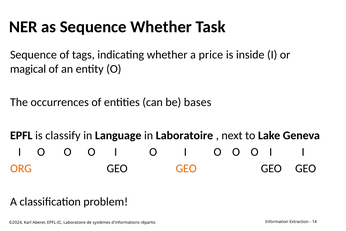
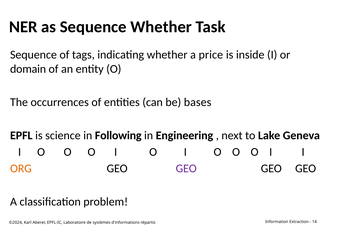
magical: magical -> domain
classify: classify -> science
Language: Language -> Following
in Laboratoire: Laboratoire -> Engineering
GEO at (186, 168) colour: orange -> purple
